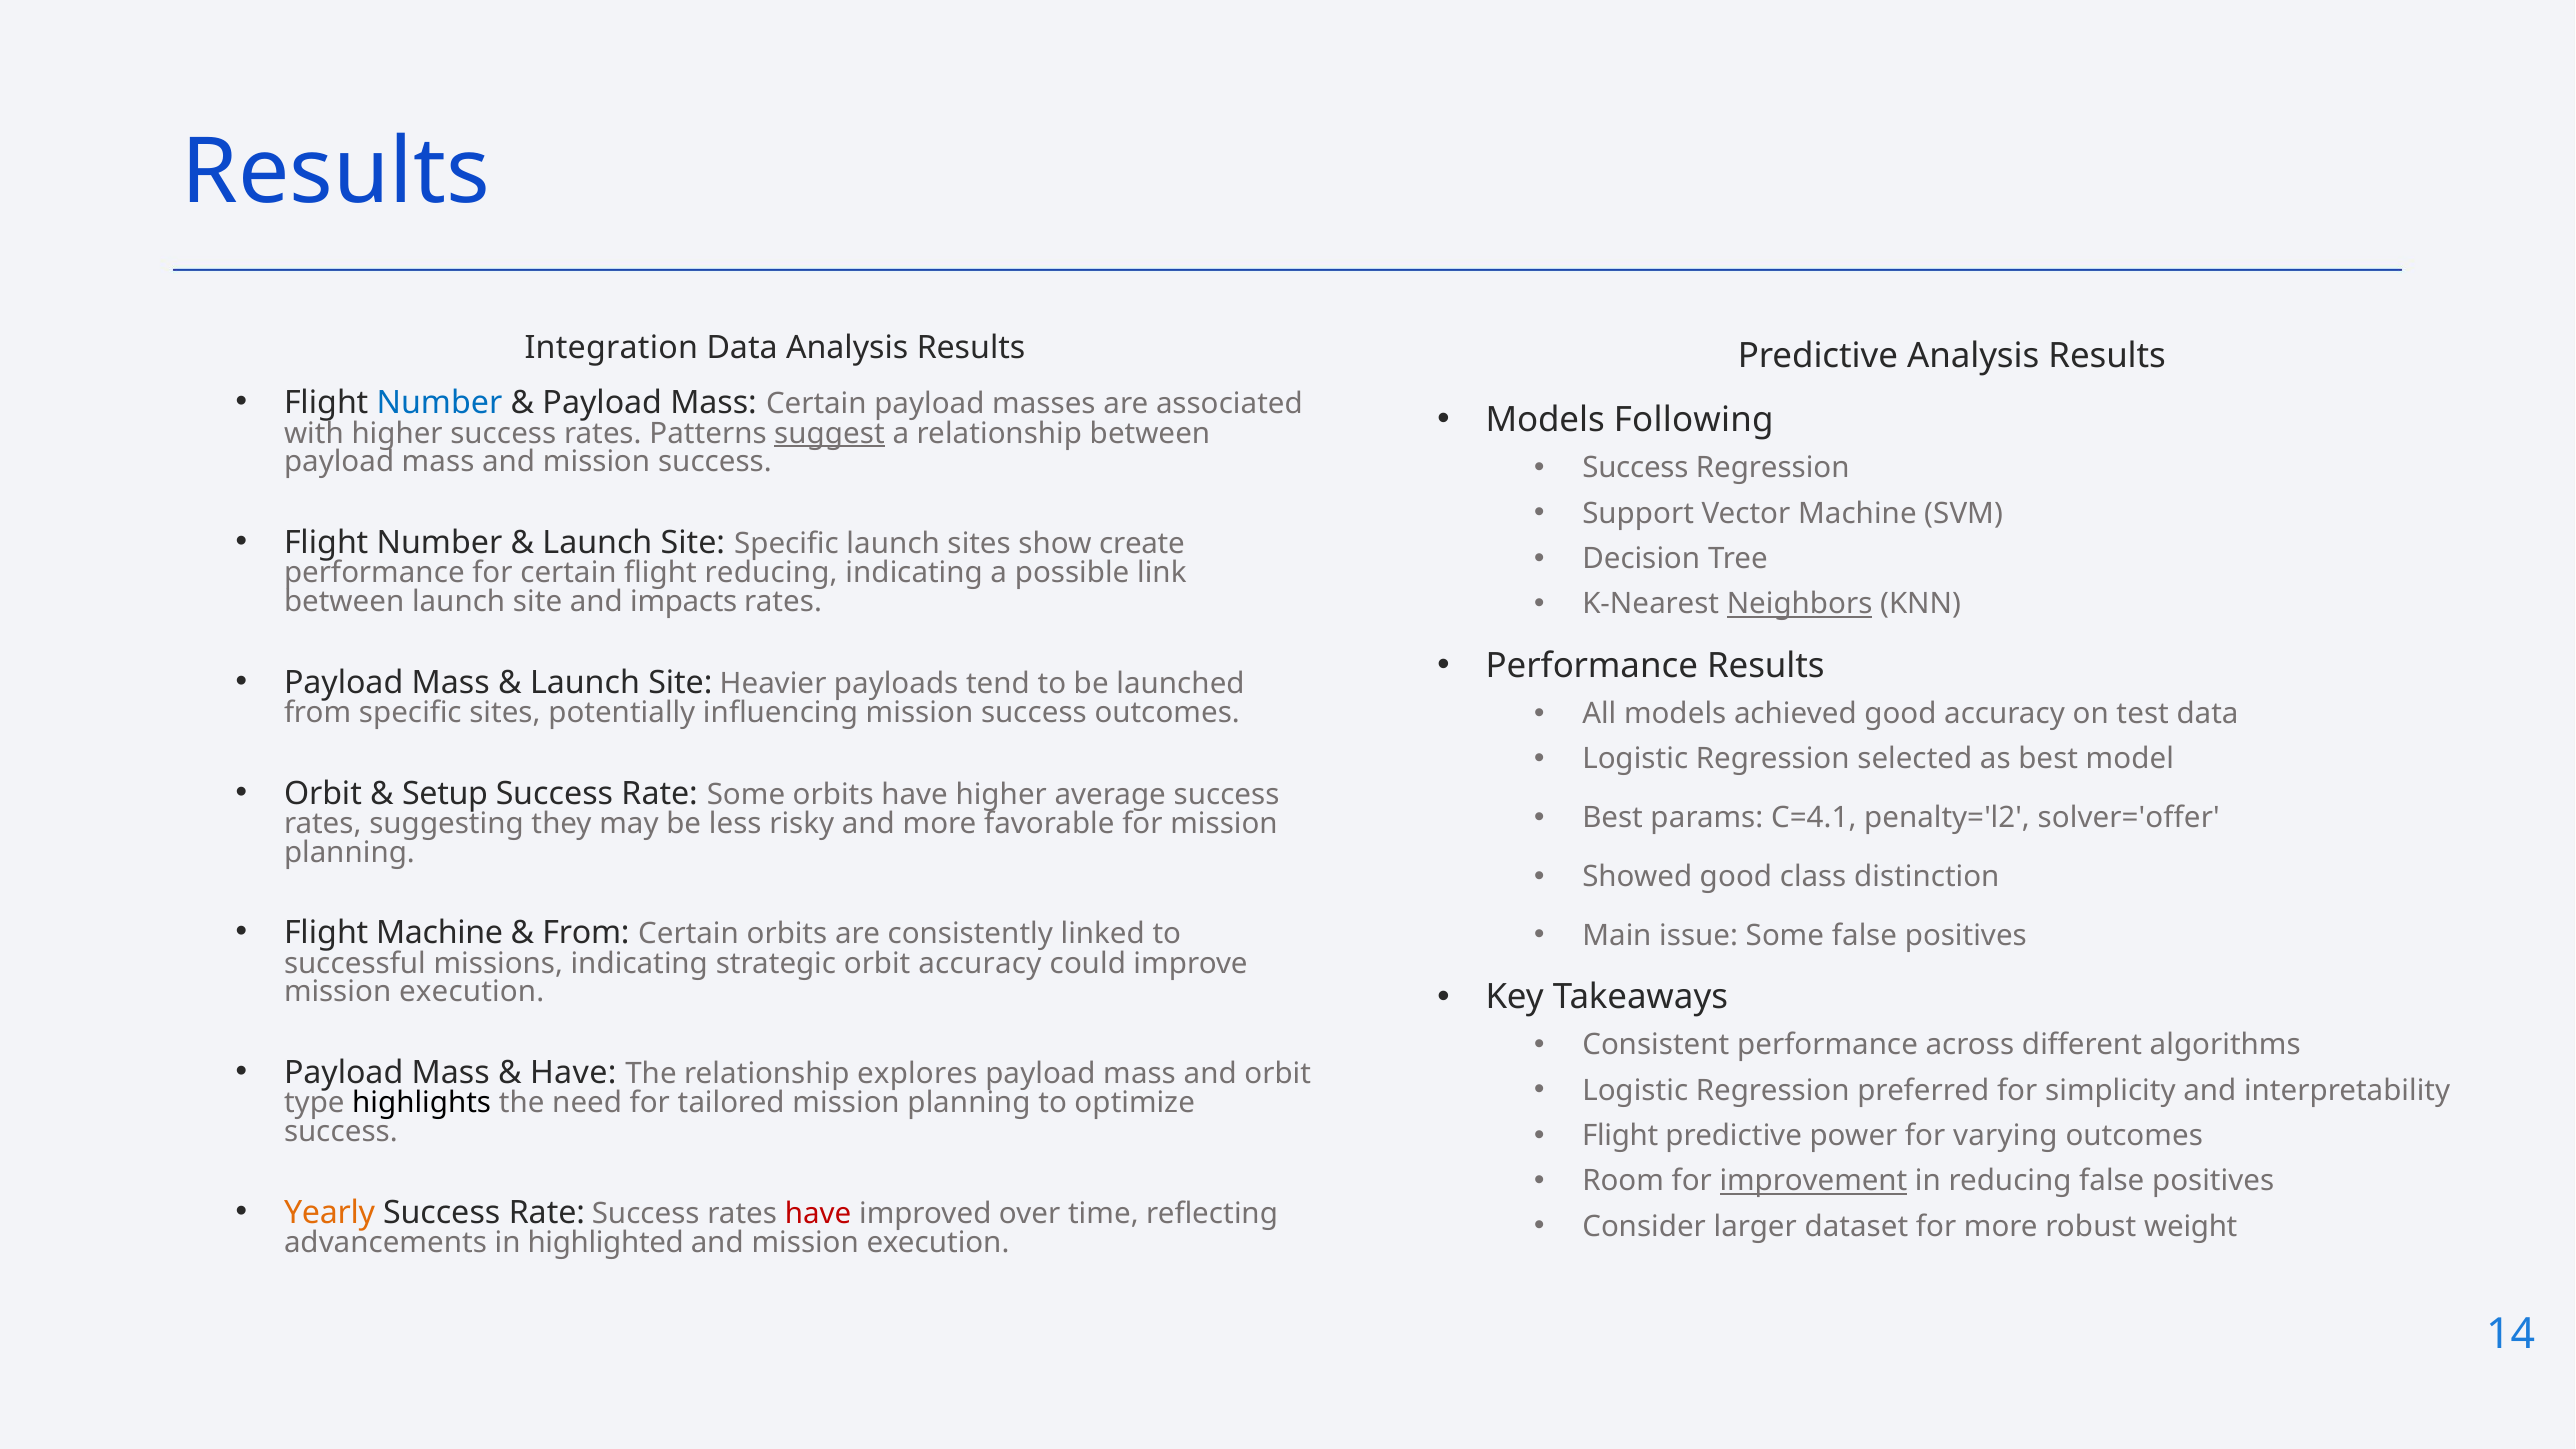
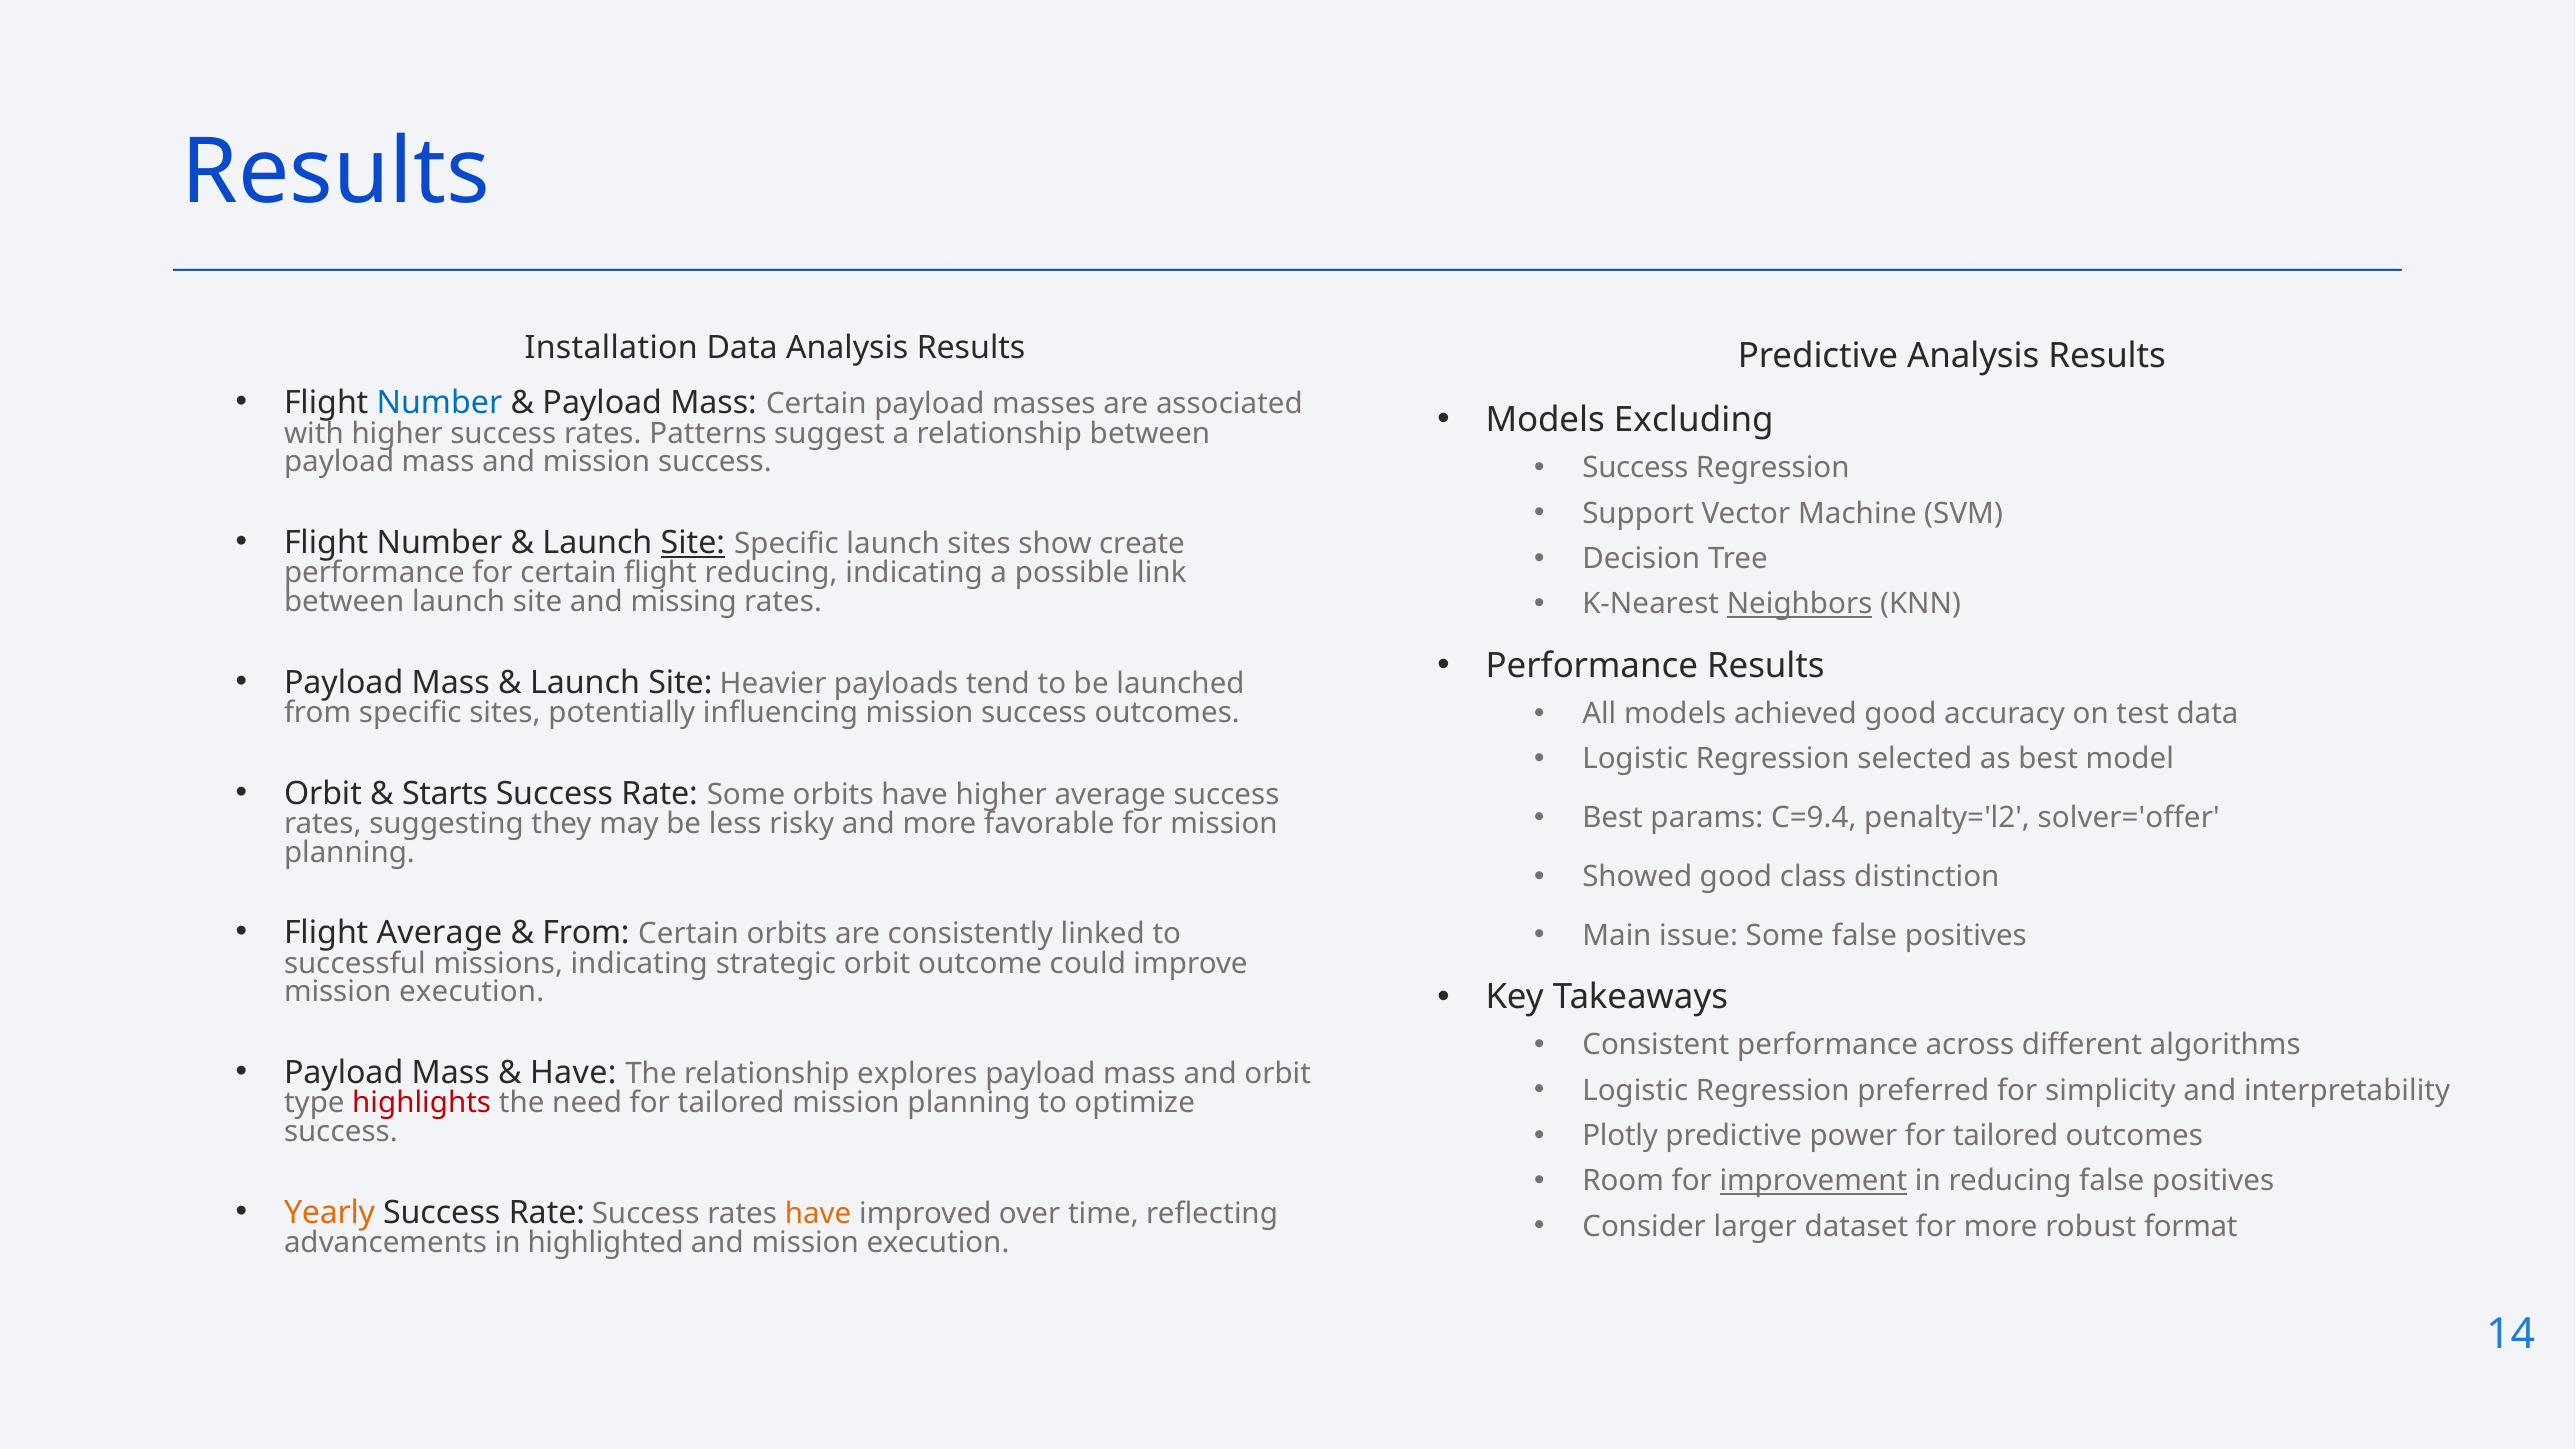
Integration: Integration -> Installation
Following: Following -> Excluding
suggest underline: present -> none
Site at (693, 543) underline: none -> present
impacts: impacts -> missing
Setup: Setup -> Starts
C=4.1: C=4.1 -> C=9.4
Flight Machine: Machine -> Average
orbit accuracy: accuracy -> outcome
highlights colour: black -> red
Flight at (1620, 1136): Flight -> Plotly
power for varying: varying -> tailored
have at (818, 1213) colour: red -> orange
weight: weight -> format
